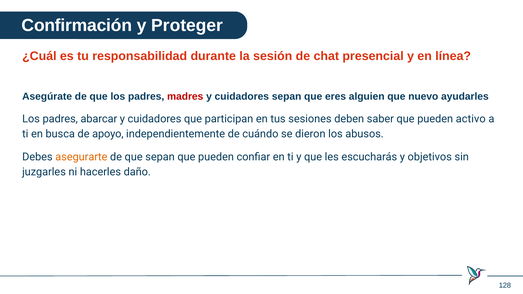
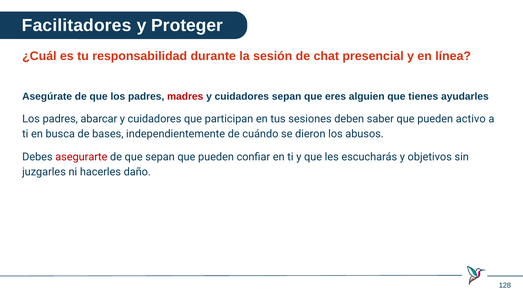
Confirmación: Confirmación -> Facilitadores
nuevo: nuevo -> tienes
apoyo: apoyo -> bases
asegurarte colour: orange -> red
